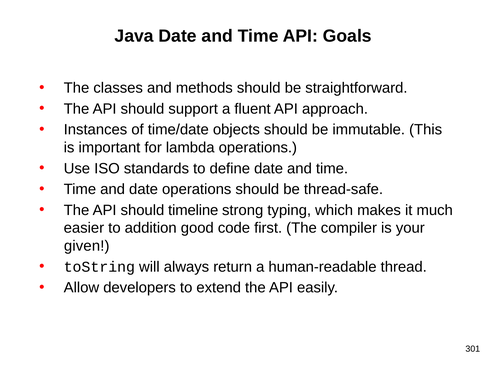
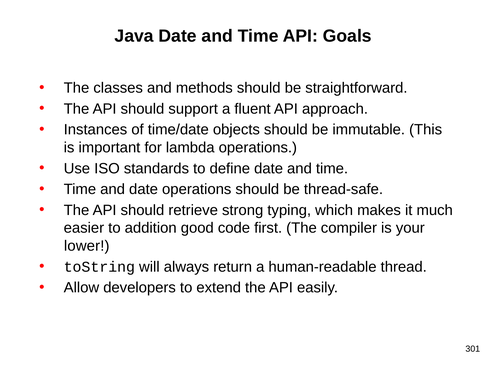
timeline: timeline -> retrieve
given: given -> lower
